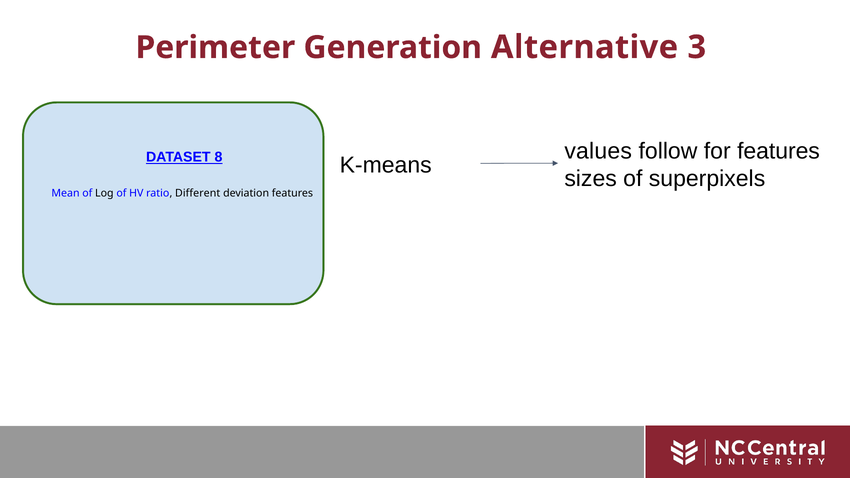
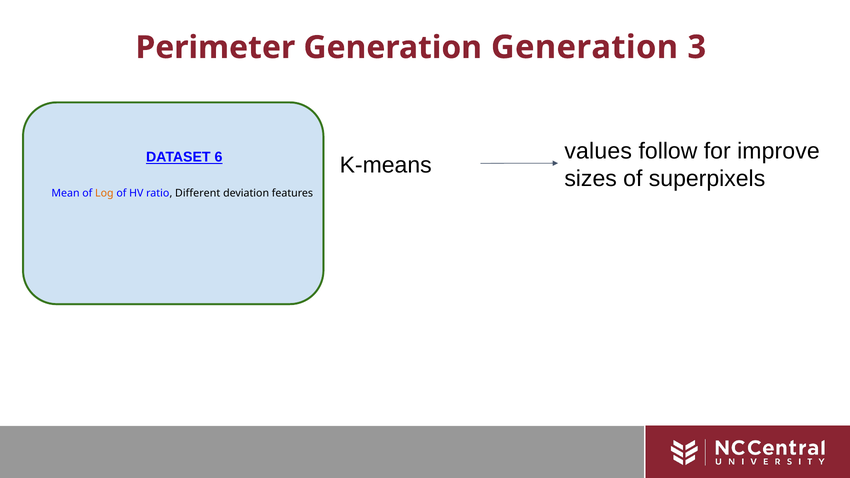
Generation Alternative: Alternative -> Generation
for features: features -> improve
8: 8 -> 6
Log colour: black -> orange
